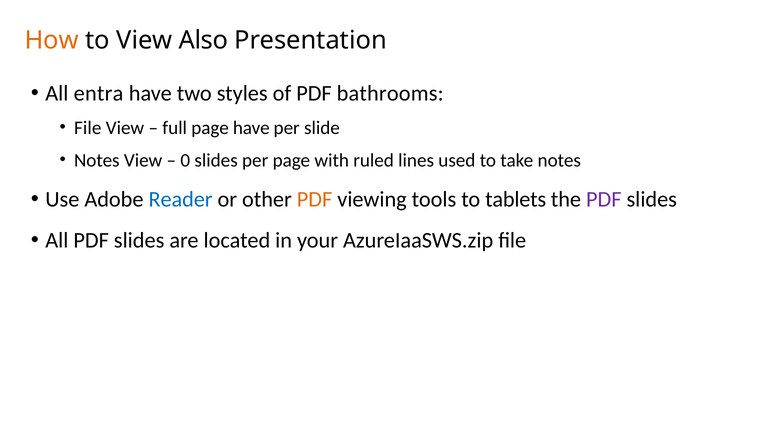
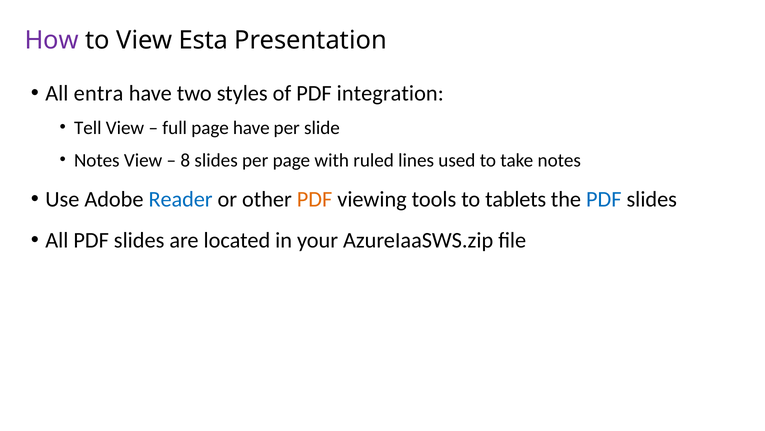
How colour: orange -> purple
Also: Also -> Esta
bathrooms: bathrooms -> integration
File at (88, 128): File -> Tell
0: 0 -> 8
PDF at (604, 199) colour: purple -> blue
